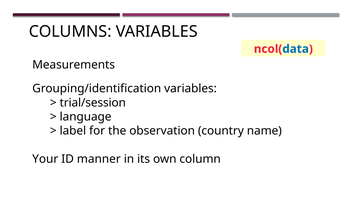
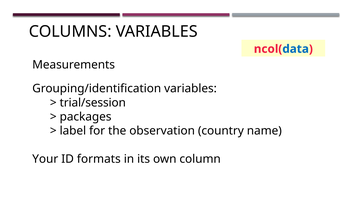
language: language -> packages
manner: manner -> formats
